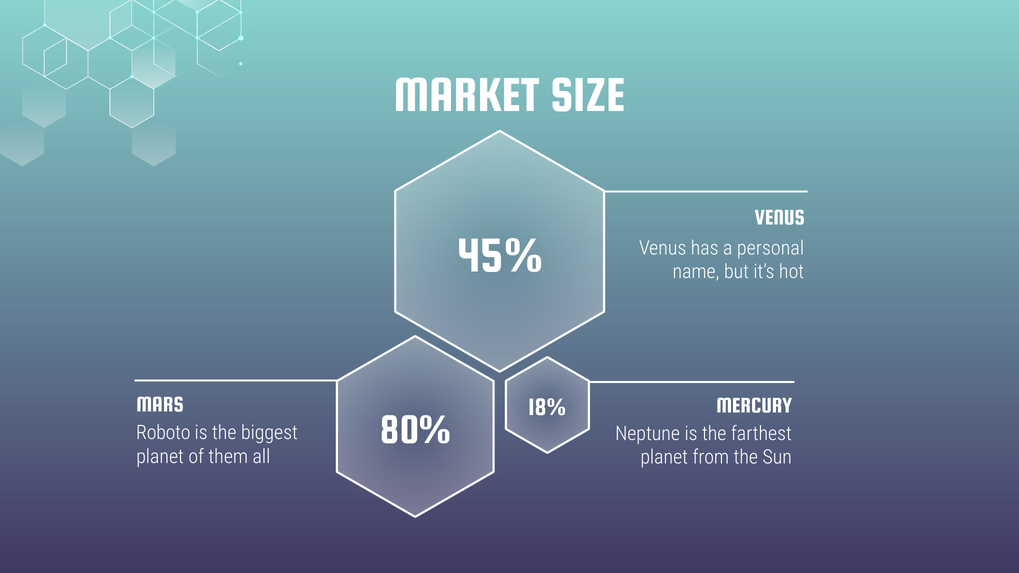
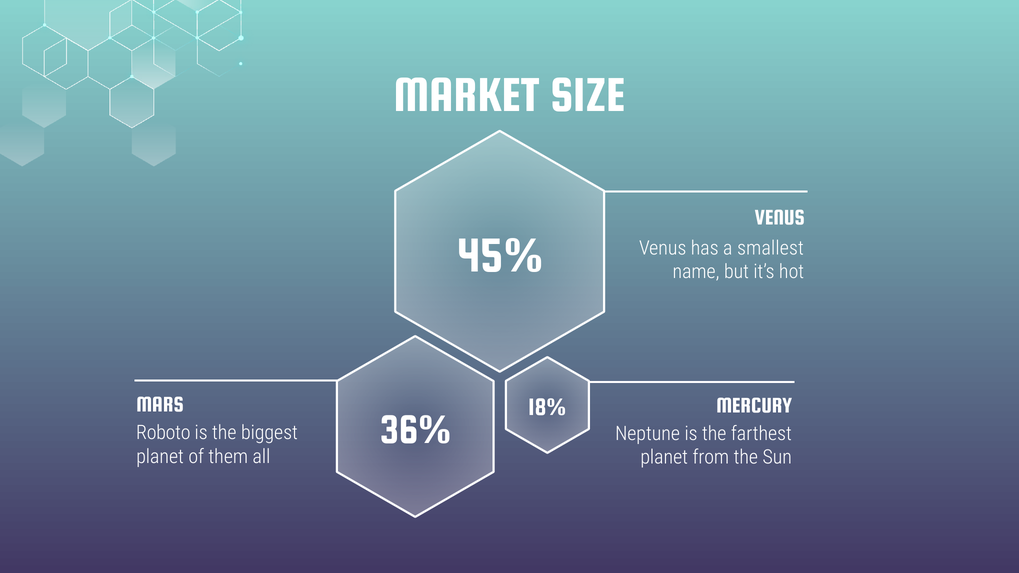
personal: personal -> smallest
80%: 80% -> 36%
